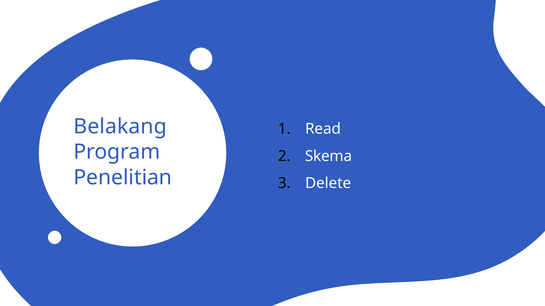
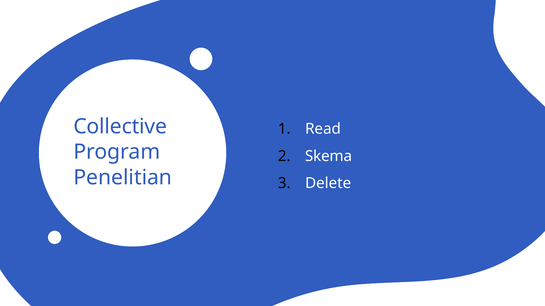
Belakang: Belakang -> Collective
